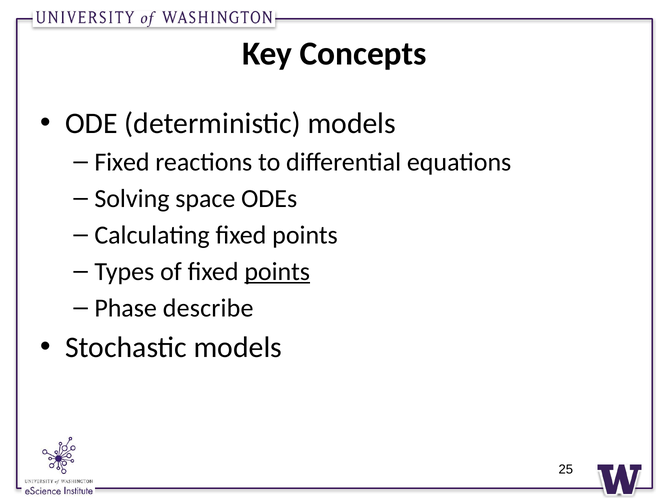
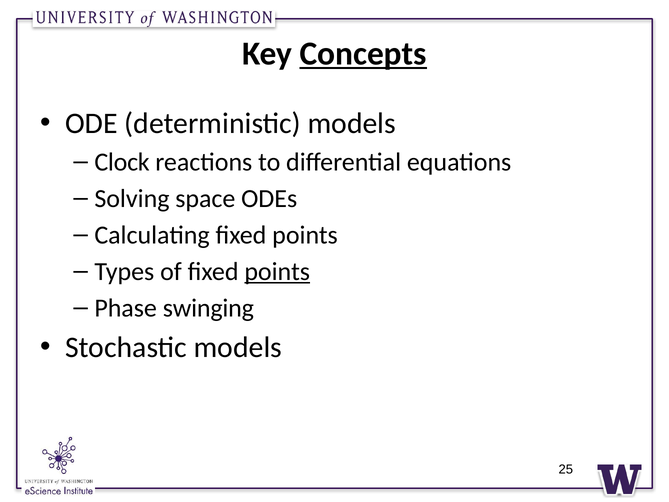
Concepts underline: none -> present
Fixed at (122, 162): Fixed -> Clock
describe: describe -> swinging
